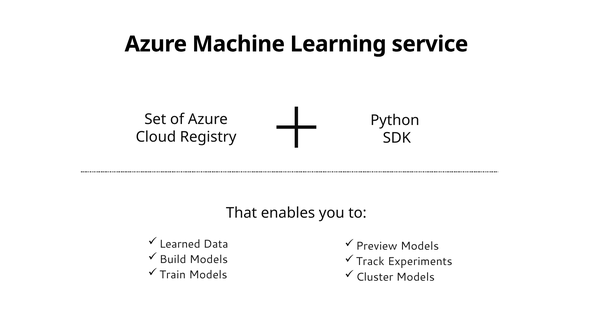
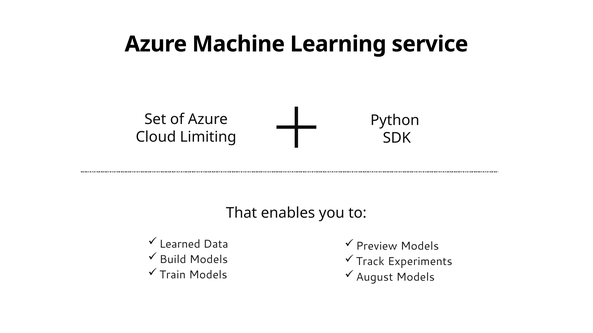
Registry: Registry -> Limiting
Cluster: Cluster -> August
